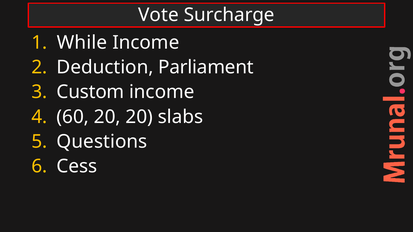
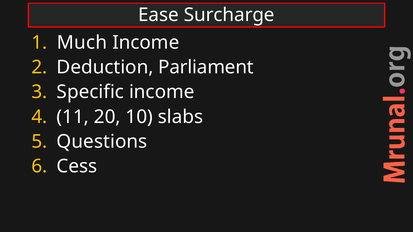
Vote: Vote -> Ease
While: While -> Much
Custom: Custom -> Specific
60: 60 -> 11
20 20: 20 -> 10
